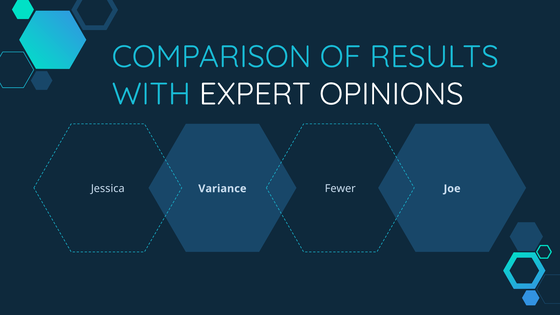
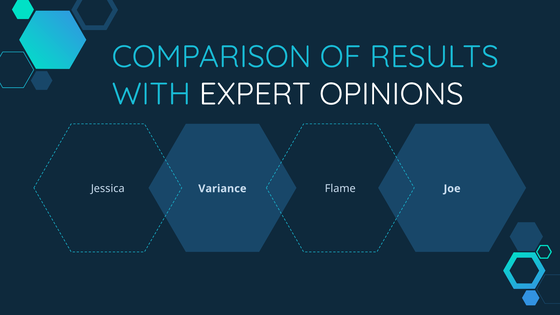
Fewer: Fewer -> Flame
